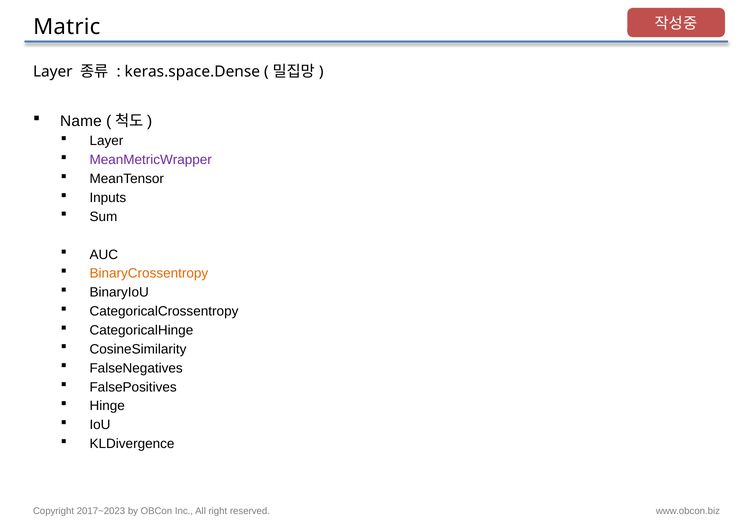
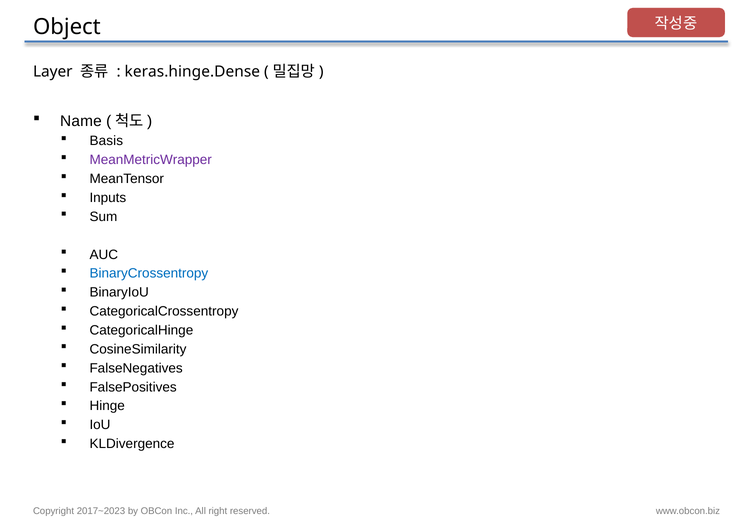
Matric: Matric -> Object
keras.space.Dense: keras.space.Dense -> keras.hinge.Dense
Layer at (106, 141): Layer -> Basis
BinaryCrossentropy colour: orange -> blue
